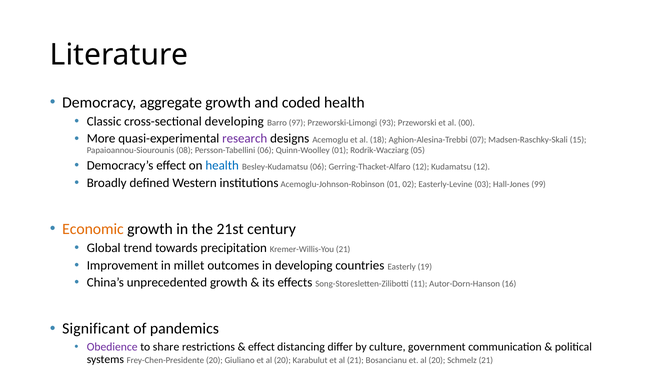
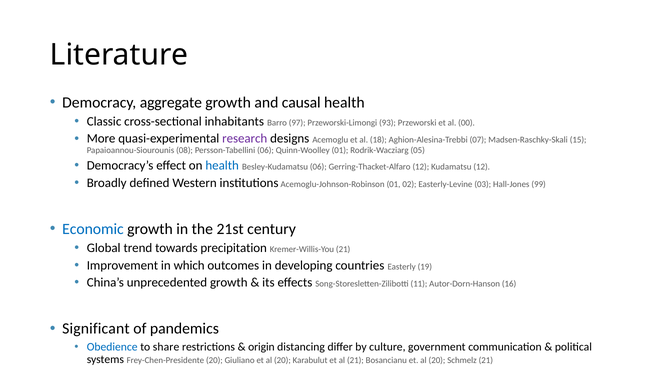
coded: coded -> causal
cross-sectional developing: developing -> inhabitants
Economic colour: orange -> blue
millet: millet -> which
Obedience colour: purple -> blue
effect at (261, 347): effect -> origin
